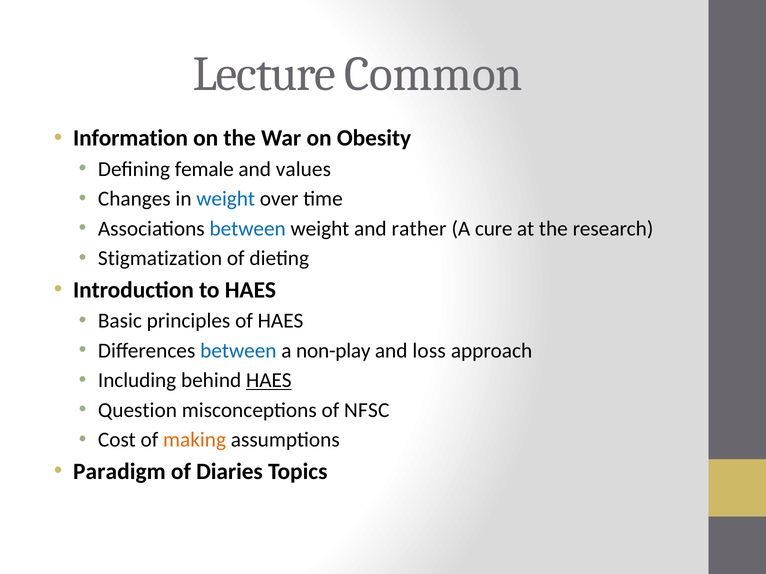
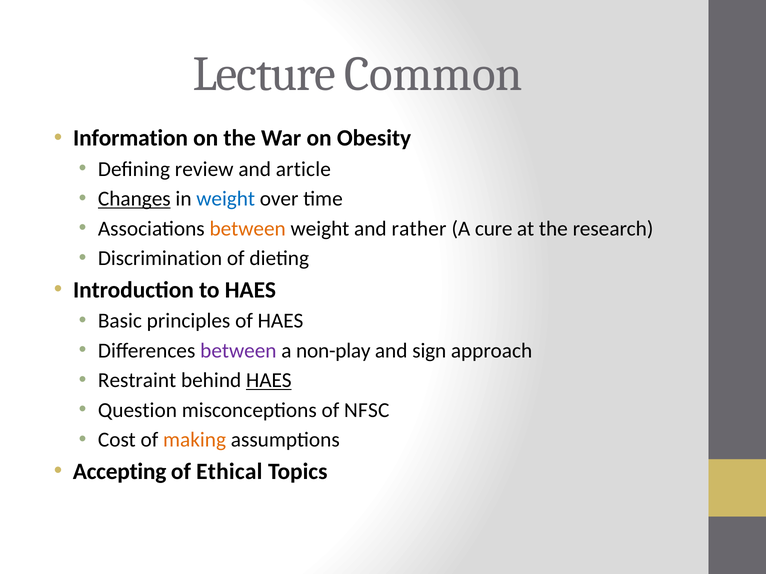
female: female -> review
values: values -> article
Changes underline: none -> present
between at (248, 229) colour: blue -> orange
Stigmatization: Stigmatization -> Discrimination
between at (238, 351) colour: blue -> purple
loss: loss -> sign
Including: Including -> Restraint
Paradigm: Paradigm -> Accepting
Diaries: Diaries -> Ethical
